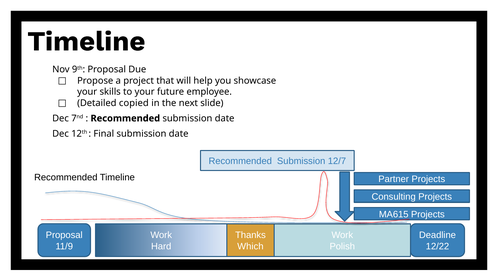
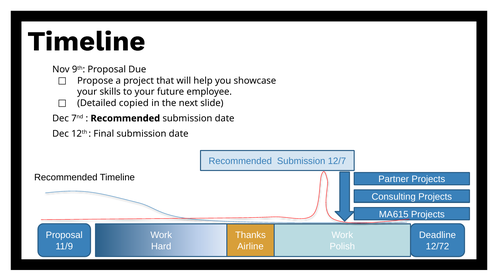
Which: Which -> Airline
12/22: 12/22 -> 12/72
